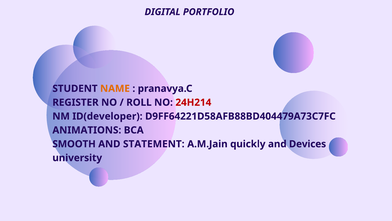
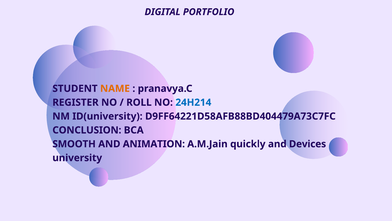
24H214 colour: red -> blue
ID(developer: ID(developer -> ID(university
ANIMATIONS: ANIMATIONS -> CONCLUSION
STATEMENT: STATEMENT -> ANIMATION
